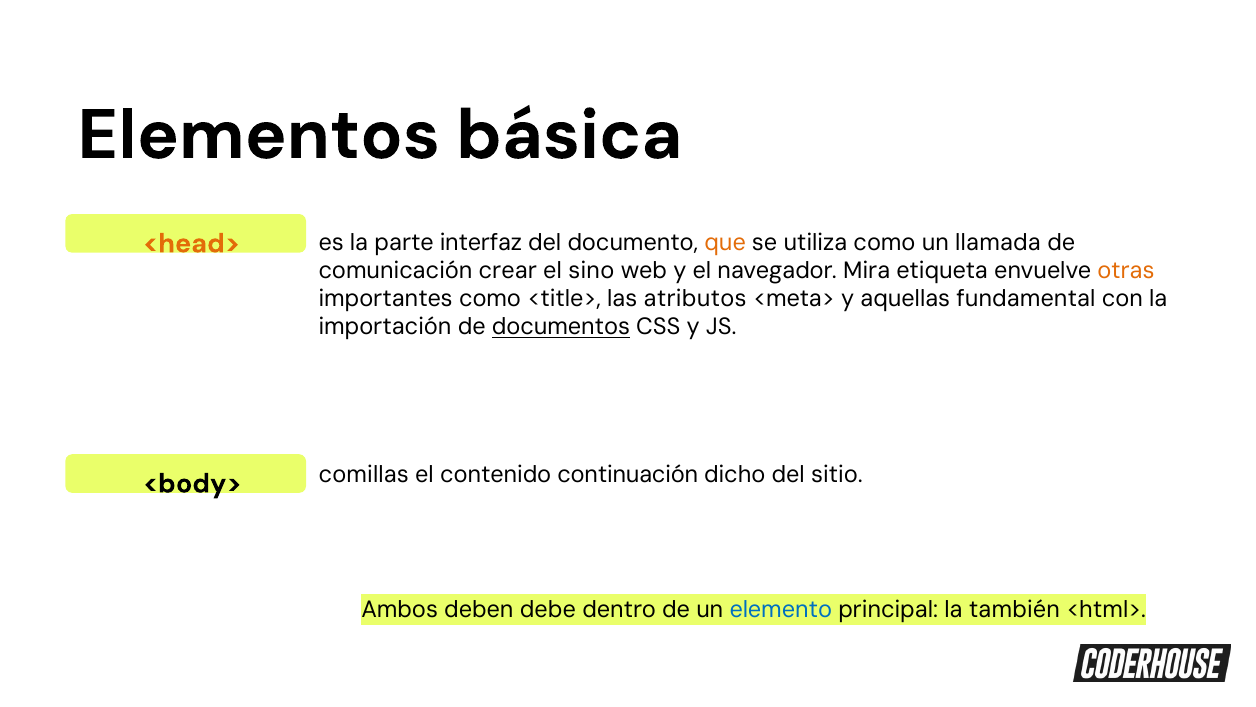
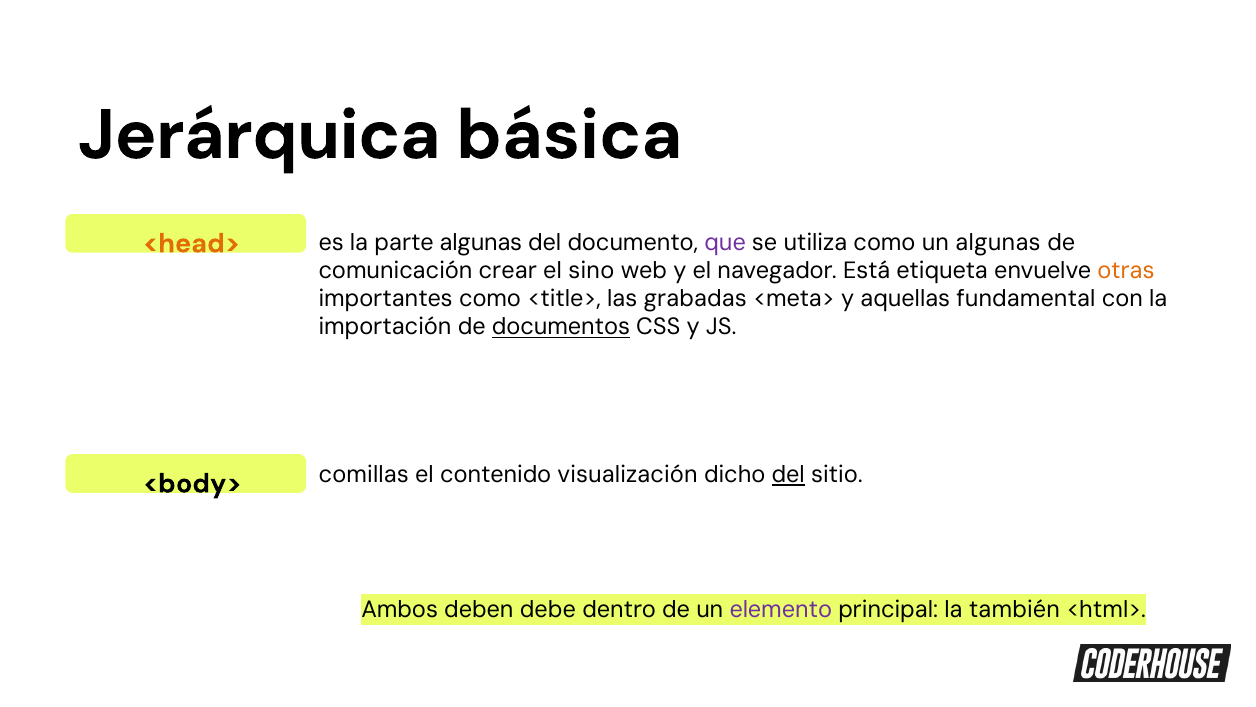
Elementos: Elementos -> Jerárquica
parte interfaz: interfaz -> algunas
que colour: orange -> purple
un llamada: llamada -> algunas
Mira: Mira -> Está
atributos: atributos -> grabadas
continuación: continuación -> visualización
del at (788, 475) underline: none -> present
elemento colour: blue -> purple
